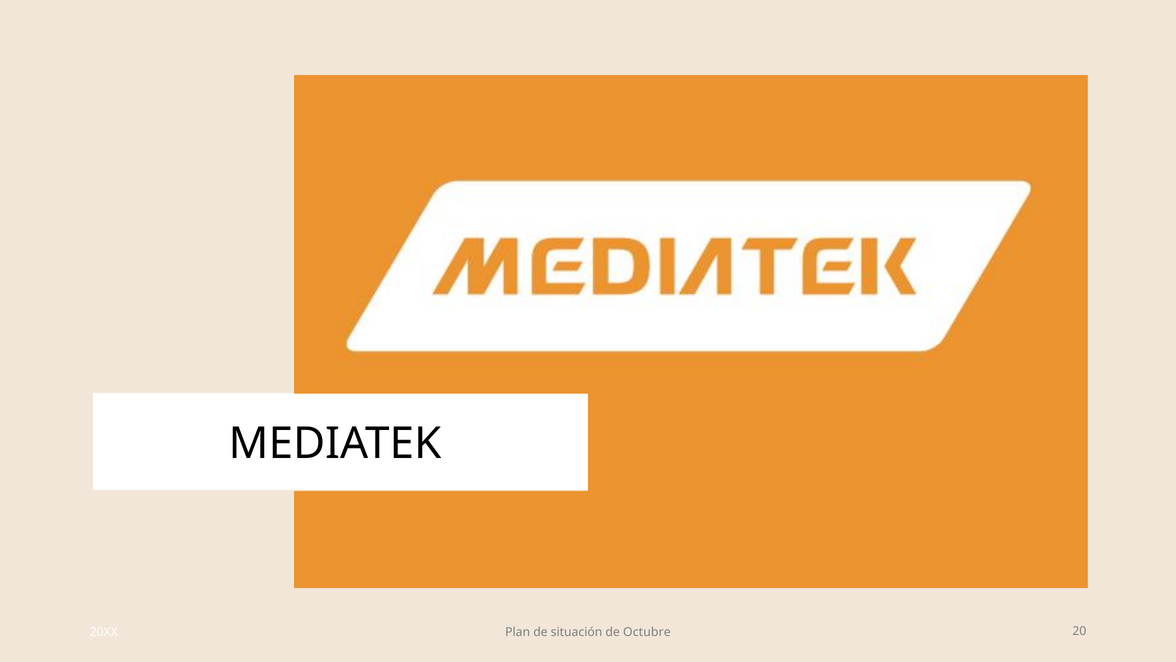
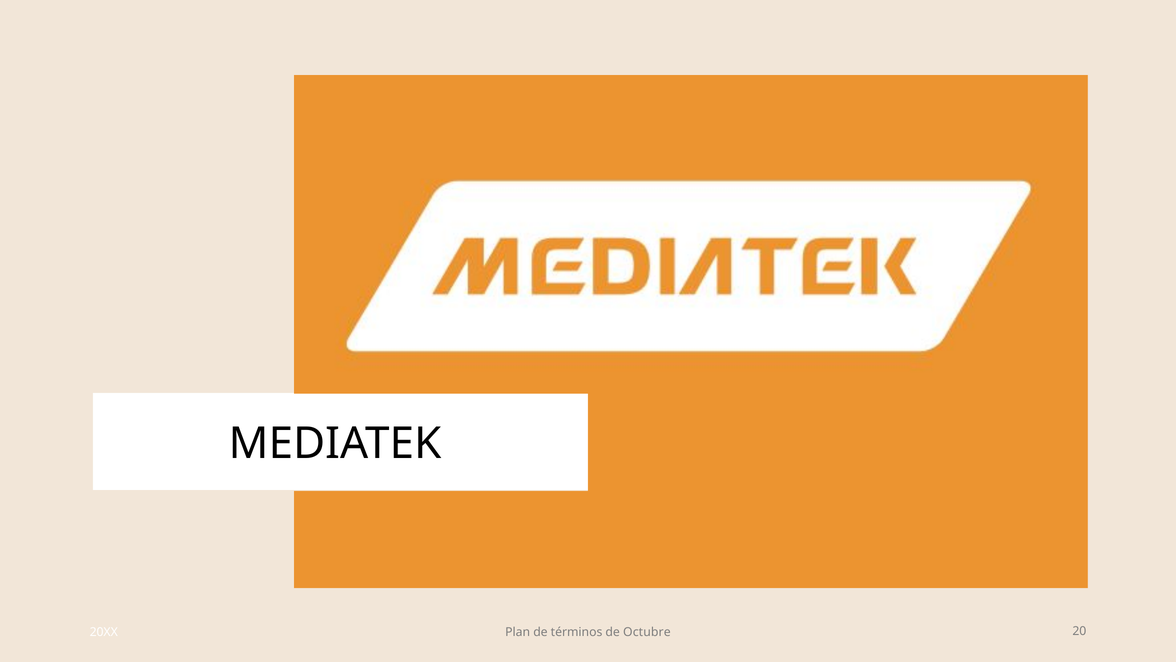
situación: situación -> términos
